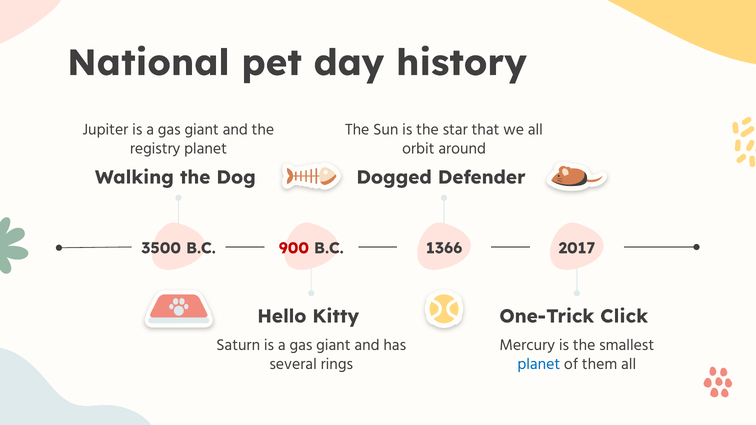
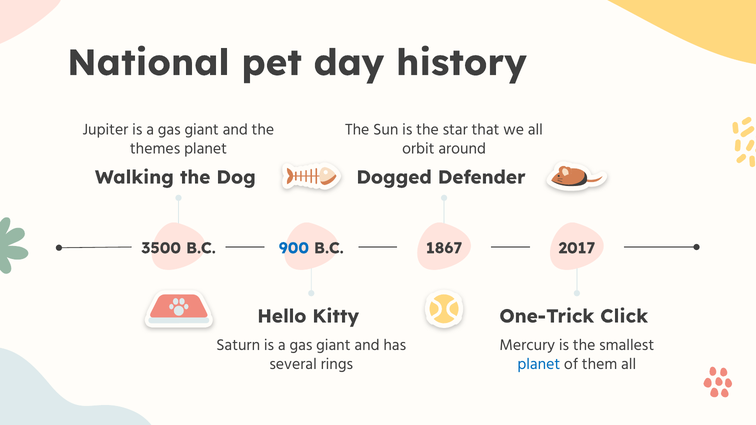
registry: registry -> themes
900 colour: red -> blue
1366: 1366 -> 1867
